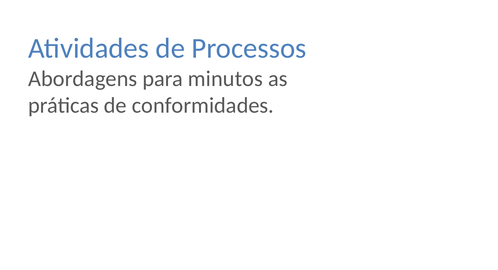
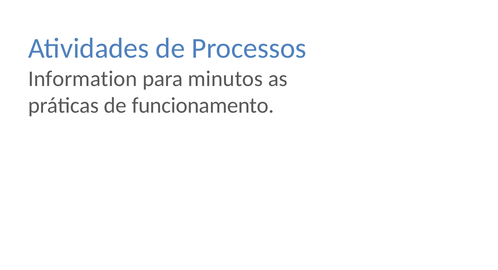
Abordagens: Abordagens -> Information
conformidades: conformidades -> funcionamento
